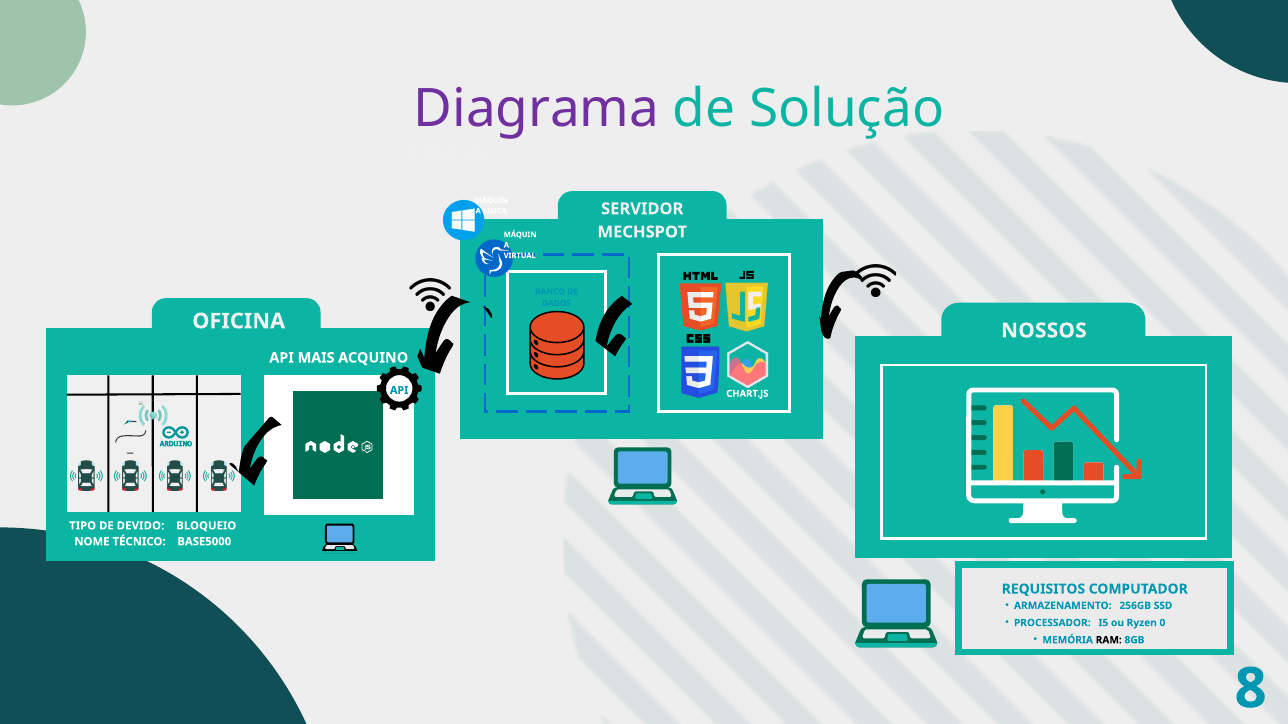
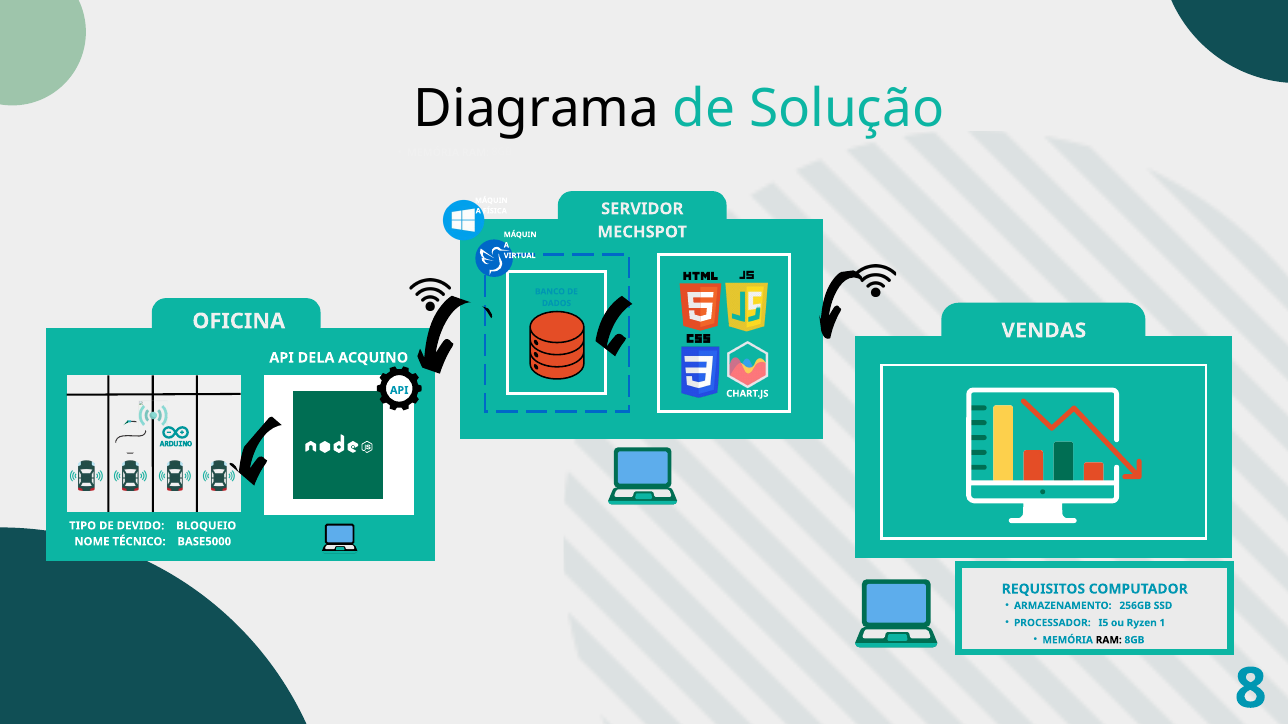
Diagrama colour: purple -> black
NOSSOS: NOSSOS -> VENDAS
MAIS: MAIS -> DELA
0: 0 -> 1
